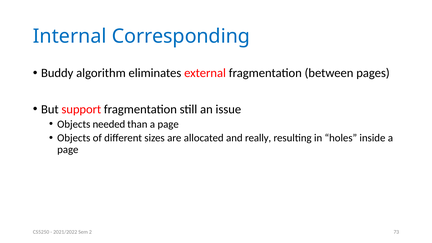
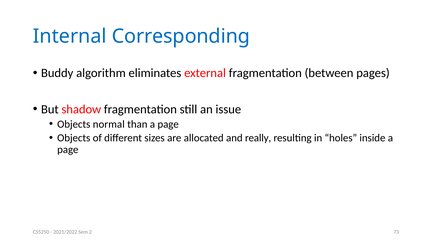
support: support -> shadow
needed: needed -> normal
